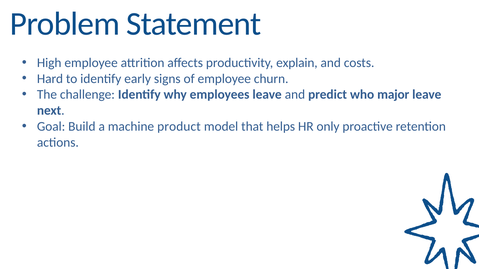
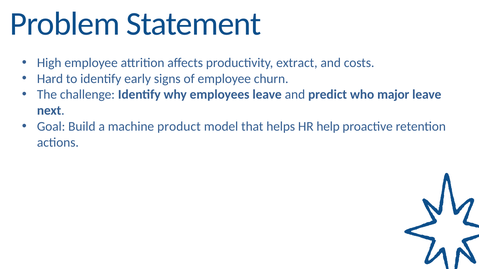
explain: explain -> extract
only: only -> help
